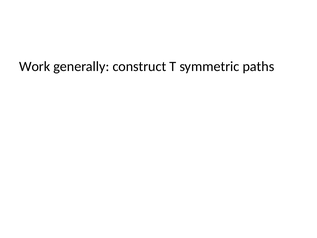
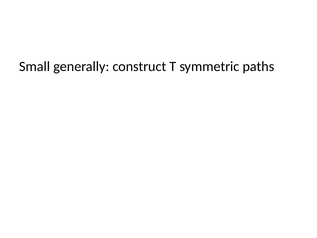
Work: Work -> Small
